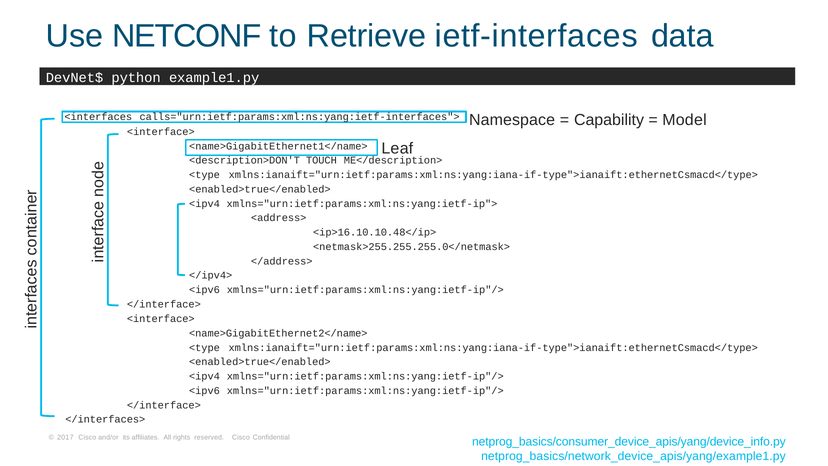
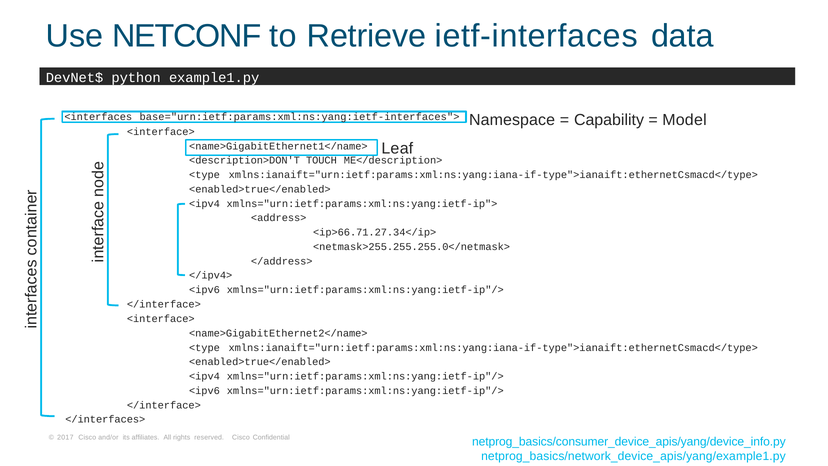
calls="urn:ietf:params:xml:ns:yang:ietf-interfaces">: calls="urn:ietf:params:xml:ns:yang:ietf-interfaces"> -> base="urn:ietf:params:xml:ns:yang:ietf-interfaces">
<ip>16.10.10.48</ip>: <ip>16.10.10.48</ip> -> <ip>66.71.27.34</ip>
